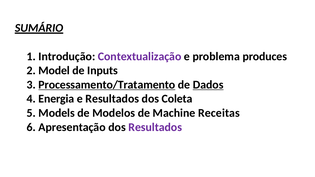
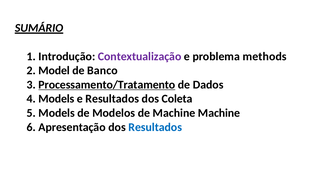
produces: produces -> methods
Inputs: Inputs -> Banco
Dados underline: present -> none
4 Energia: Energia -> Models
Machine Receitas: Receitas -> Machine
Resultados at (155, 127) colour: purple -> blue
